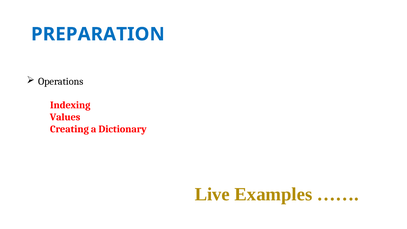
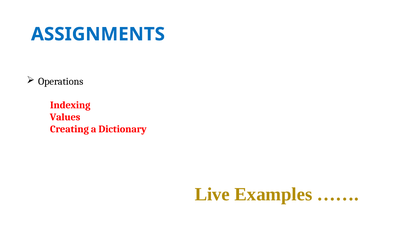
PREPARATION: PREPARATION -> ASSIGNMENTS
